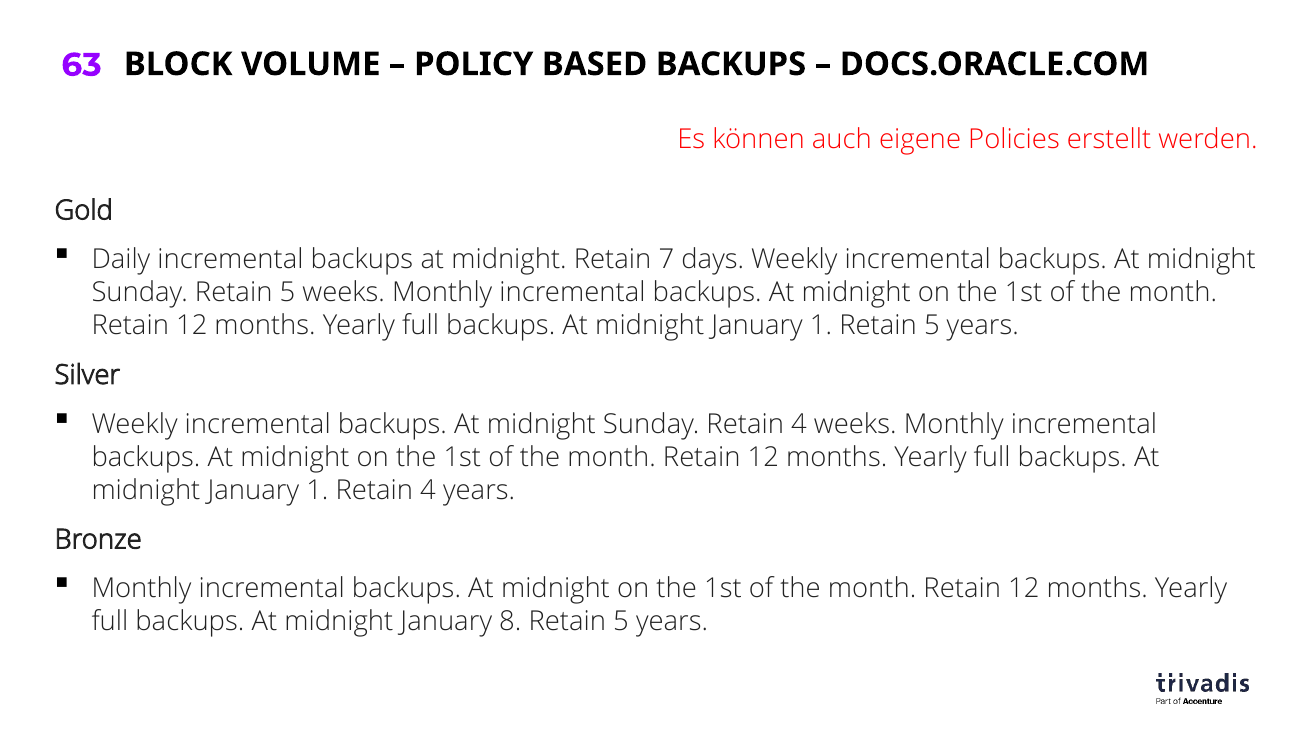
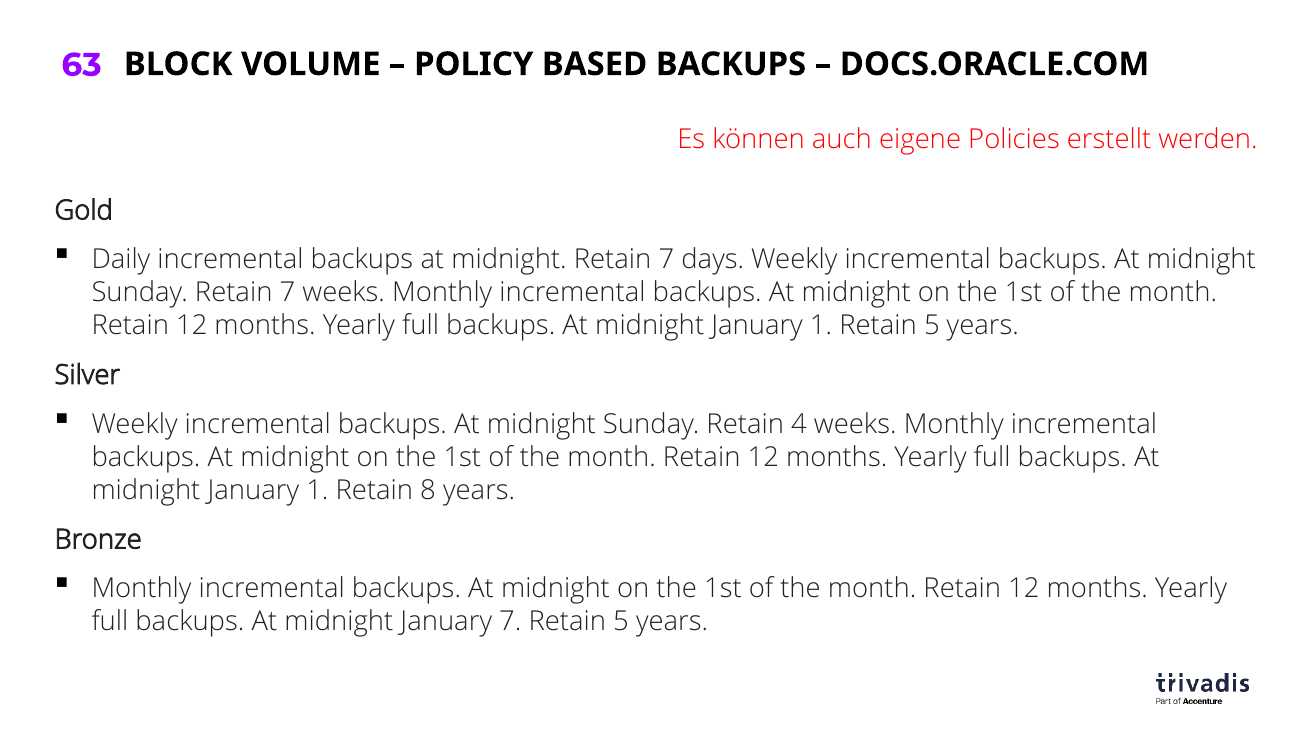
Sunday Retain 5: 5 -> 7
1 Retain 4: 4 -> 8
January 8: 8 -> 7
